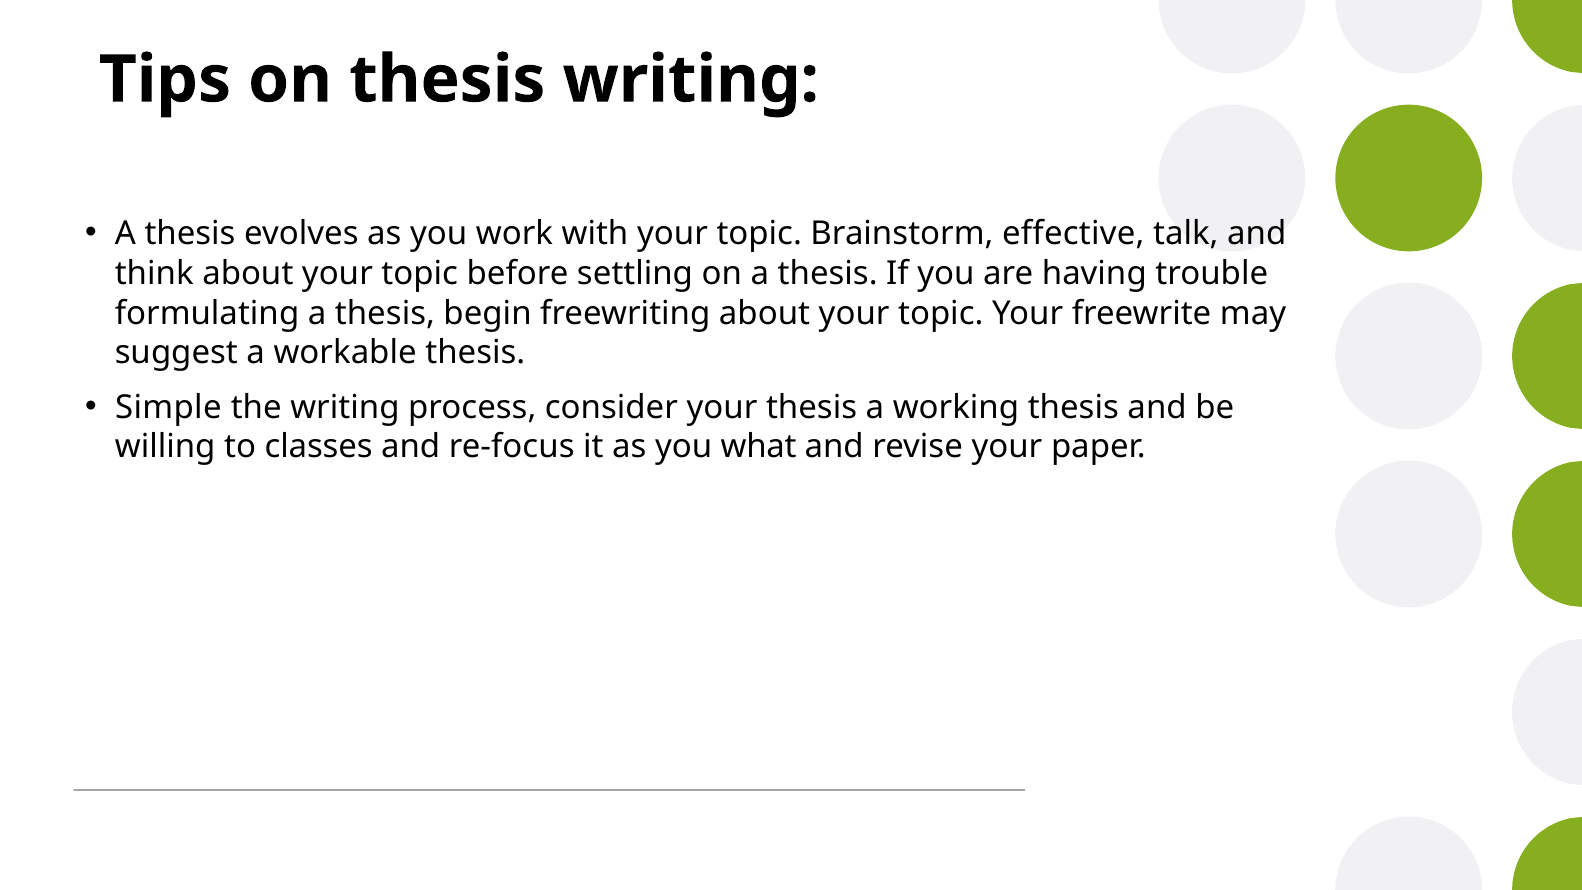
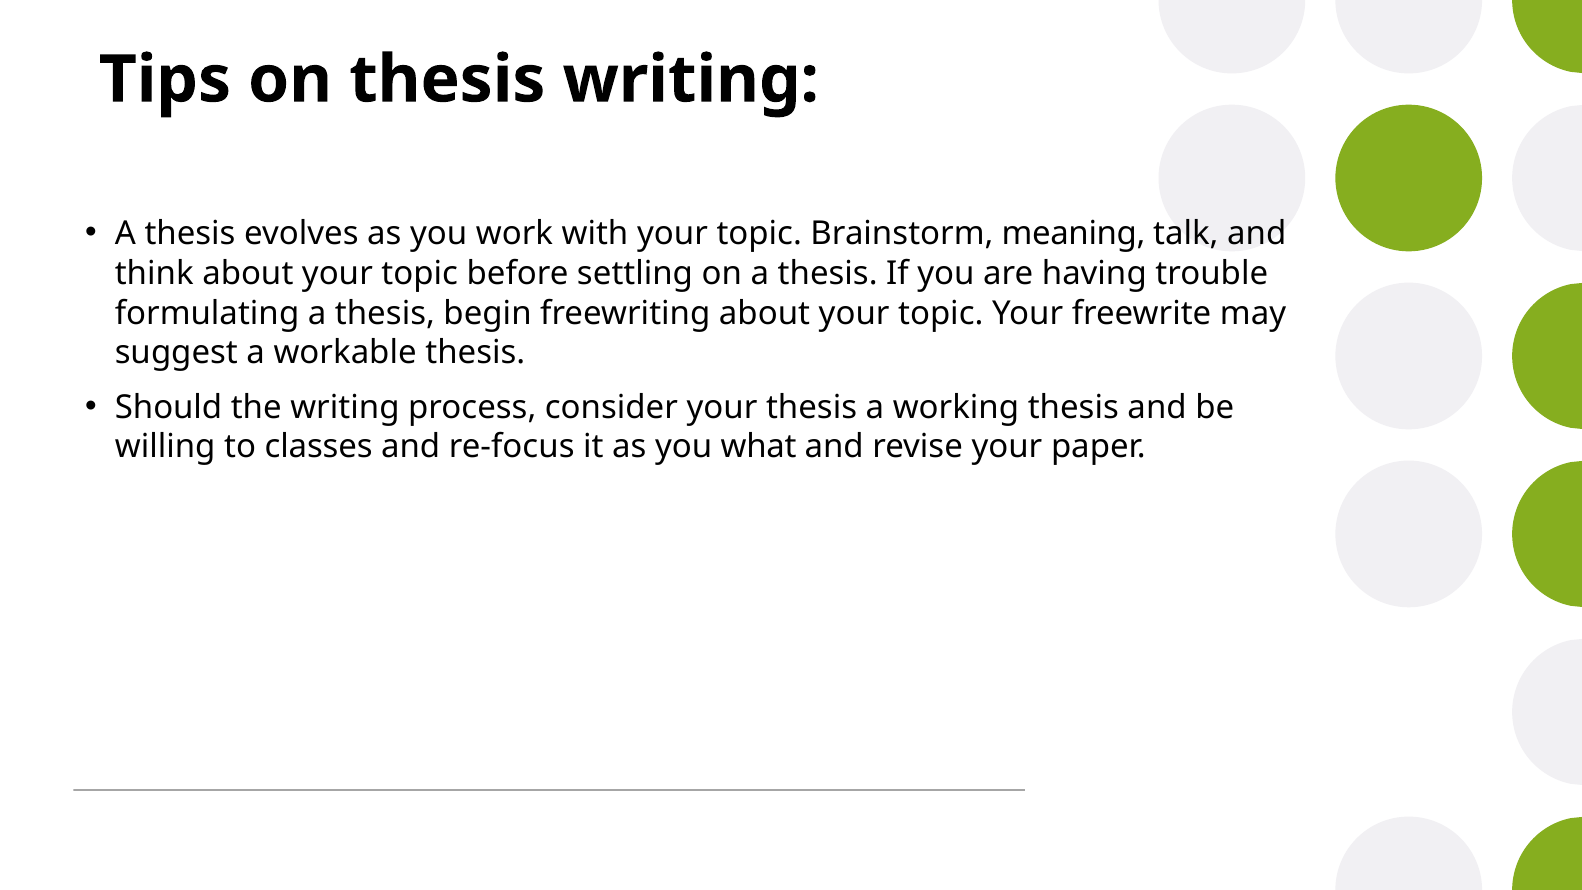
effective: effective -> meaning
Simple: Simple -> Should
